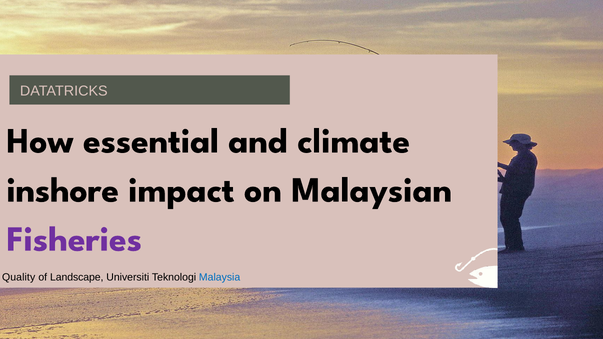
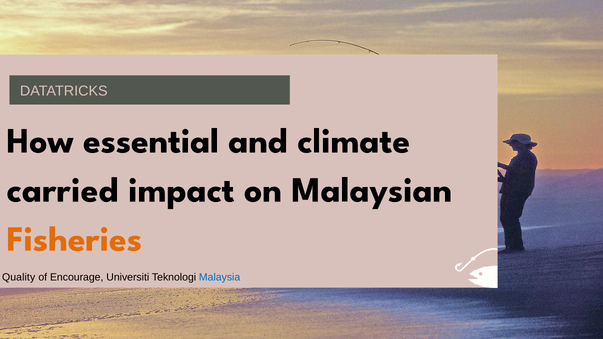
inshore: inshore -> carried
Fisheries colour: purple -> orange
Landscape: Landscape -> Encourage
